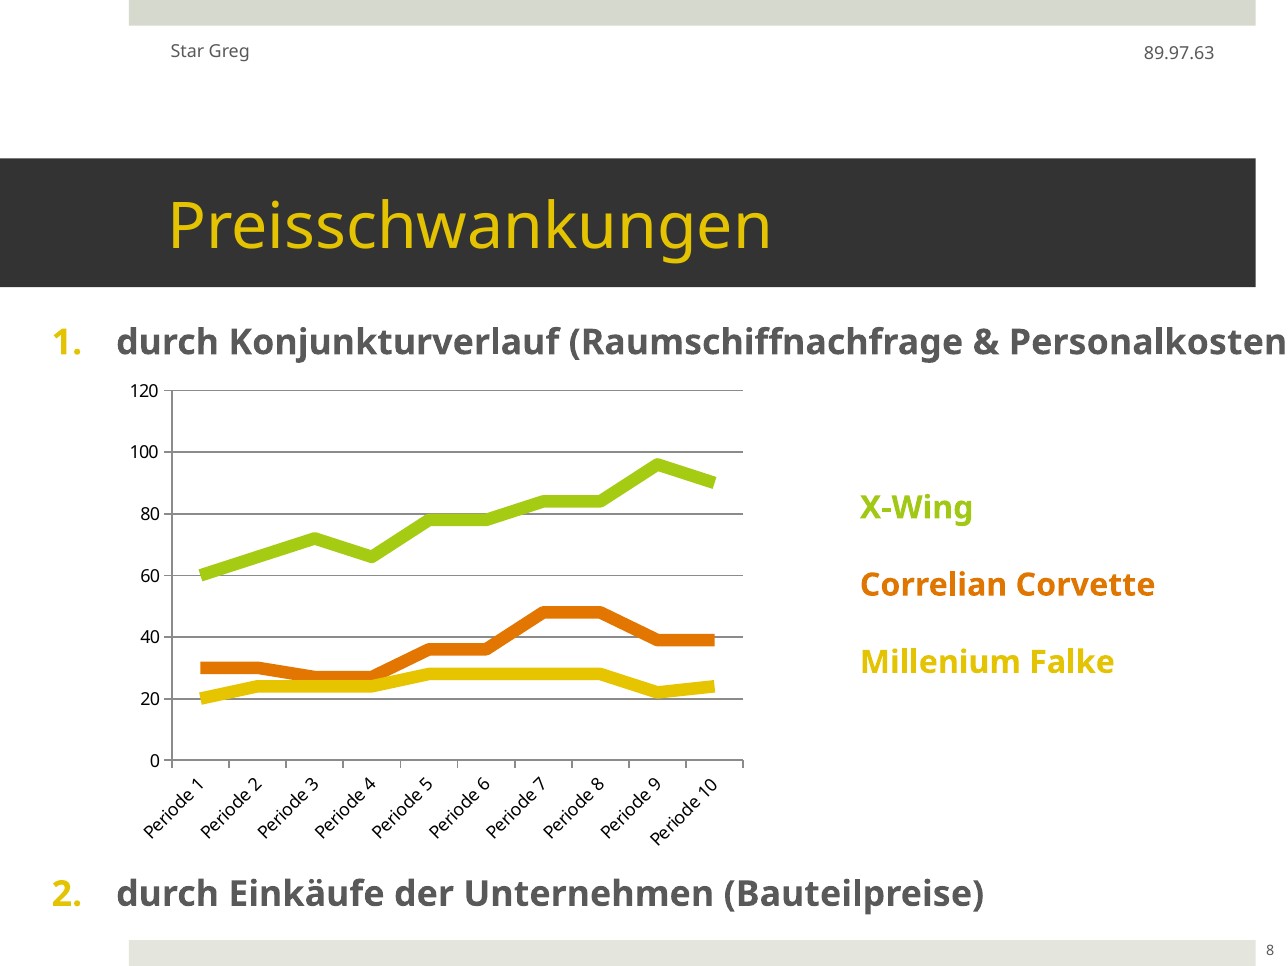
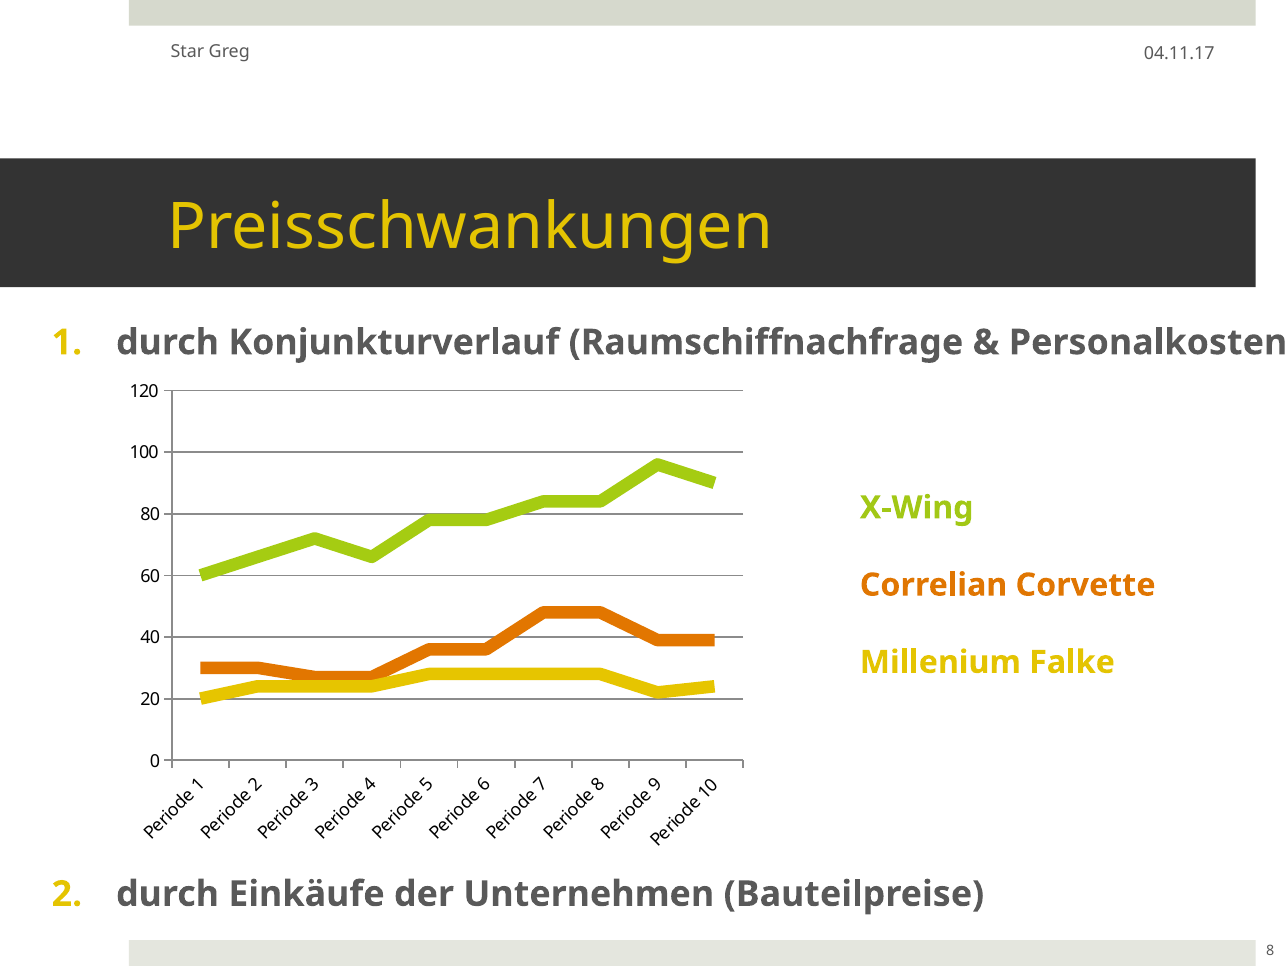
89.97.63: 89.97.63 -> 04.11.17
